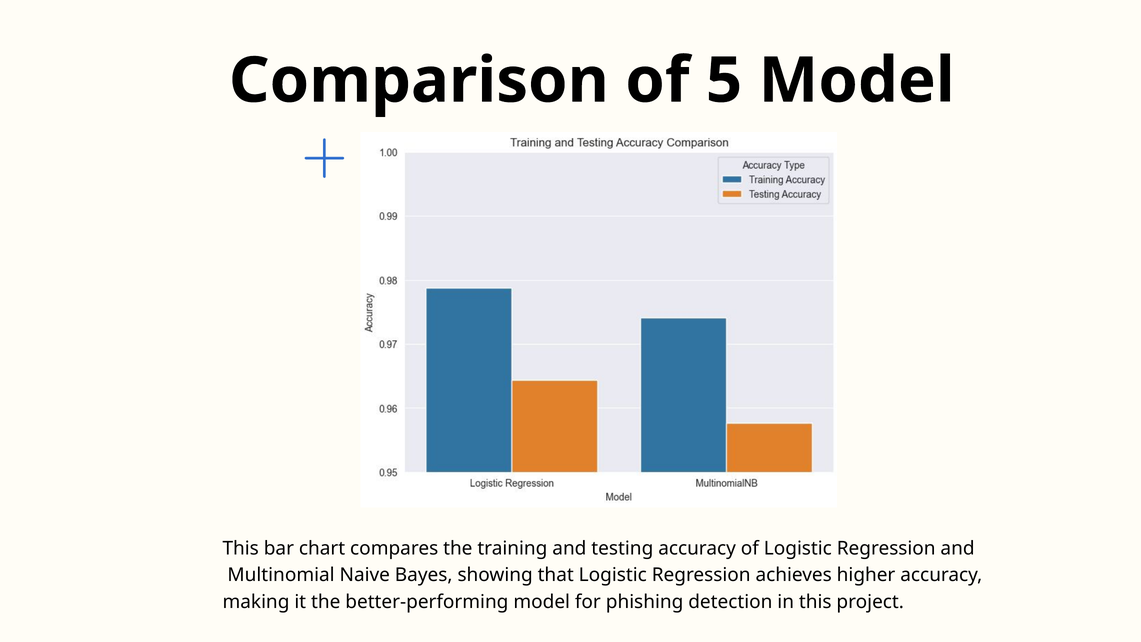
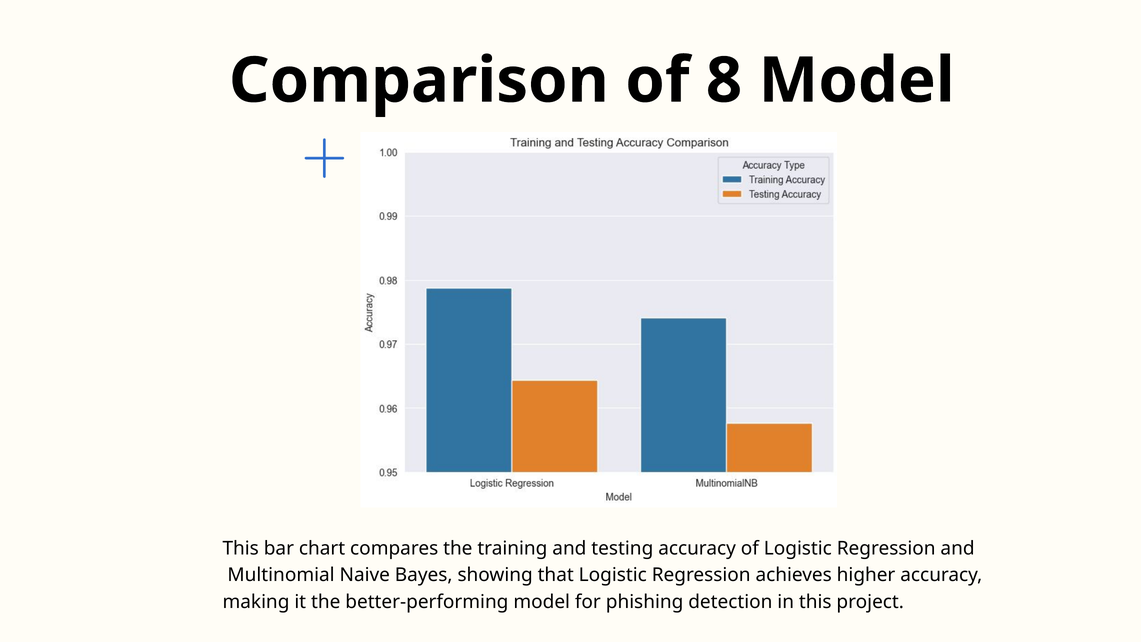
5: 5 -> 8
